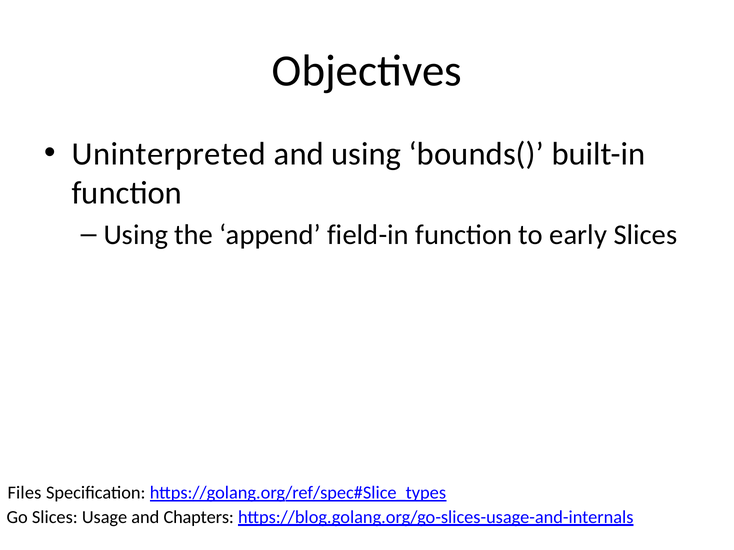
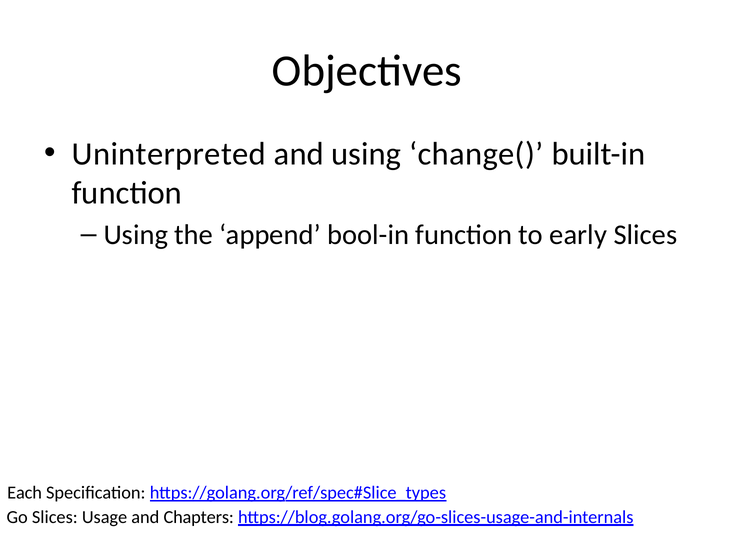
bounds(: bounds( -> change(
field-in: field-in -> bool-in
Files: Files -> Each
